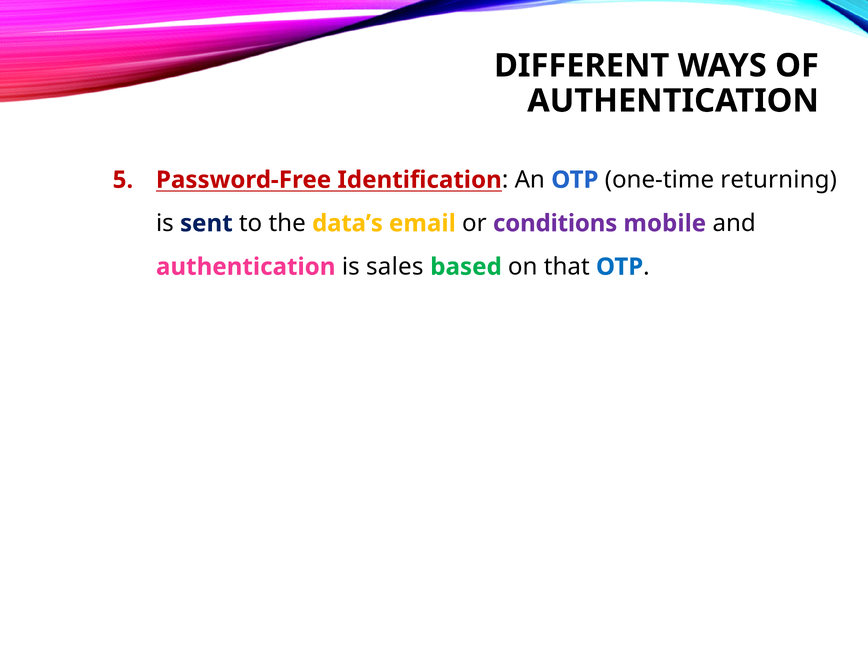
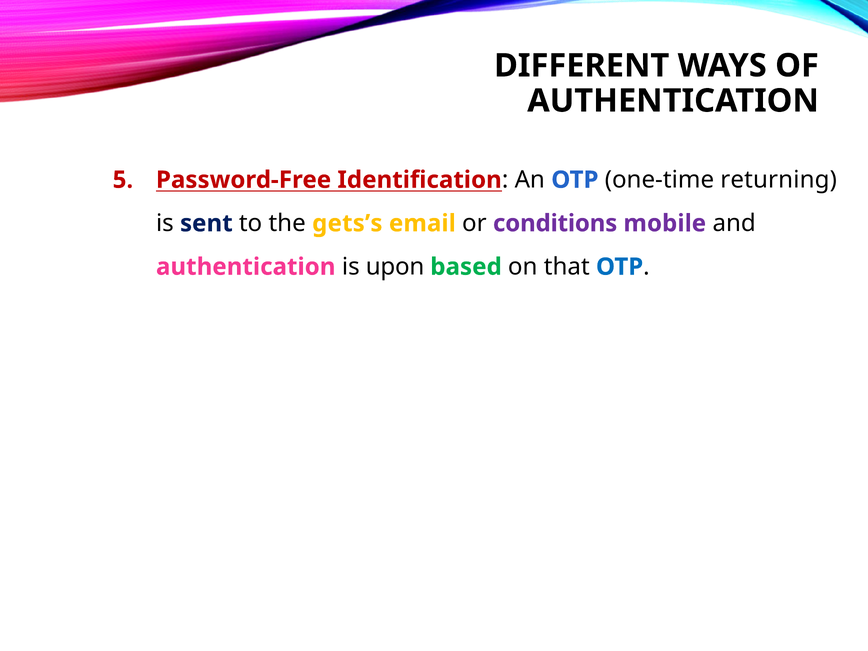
data’s: data’s -> gets’s
sales: sales -> upon
